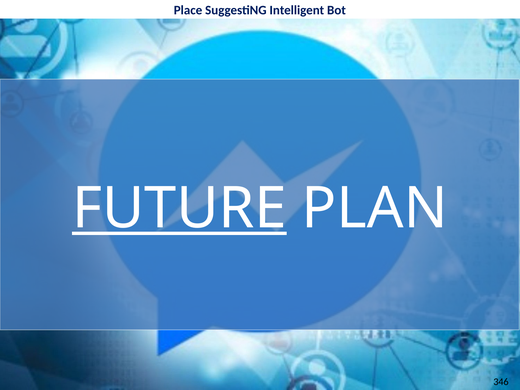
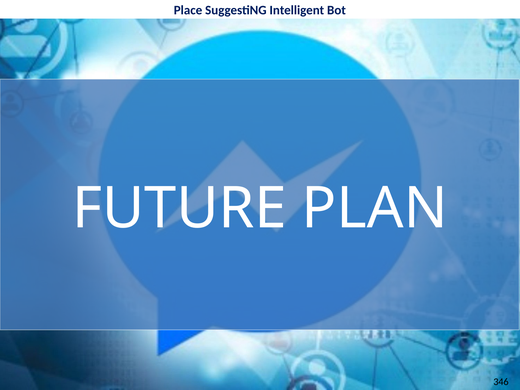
FUTURE underline: present -> none
